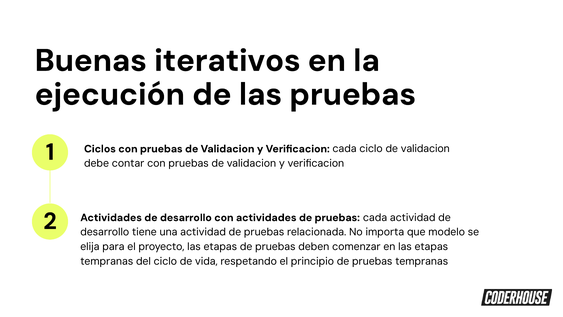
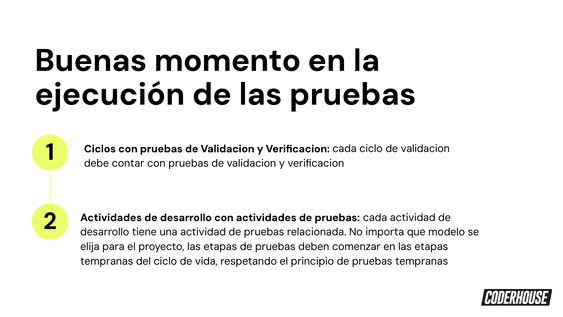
iterativos: iterativos -> momento
